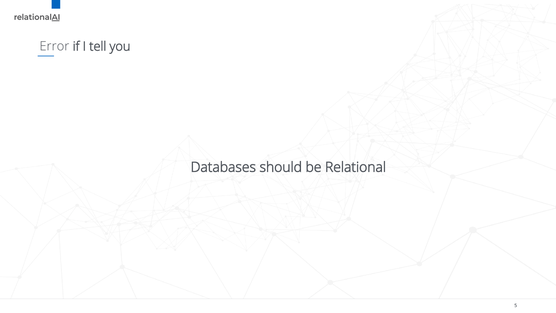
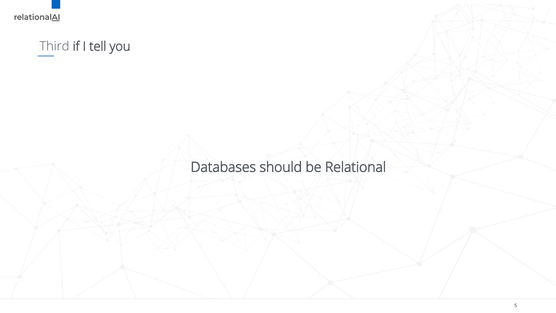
Error: Error -> Third
